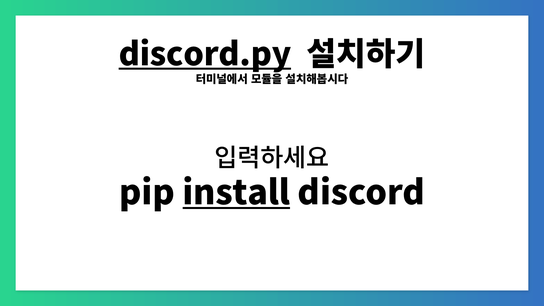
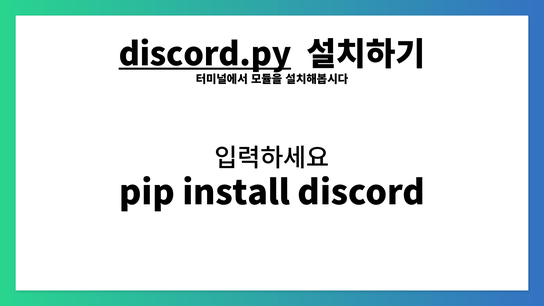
install underline: present -> none
